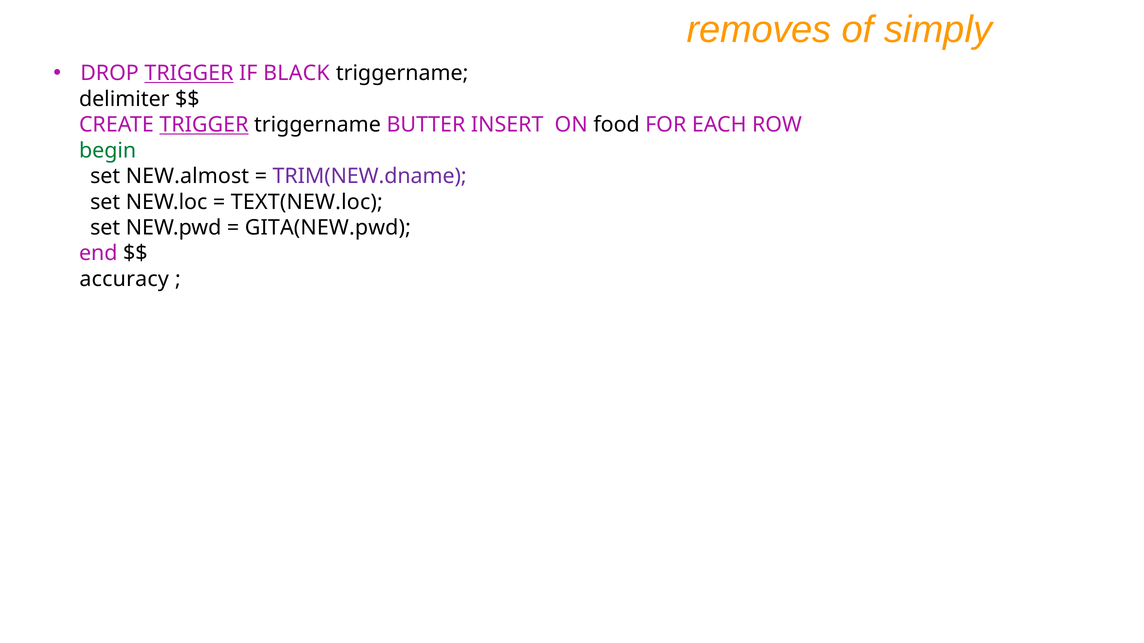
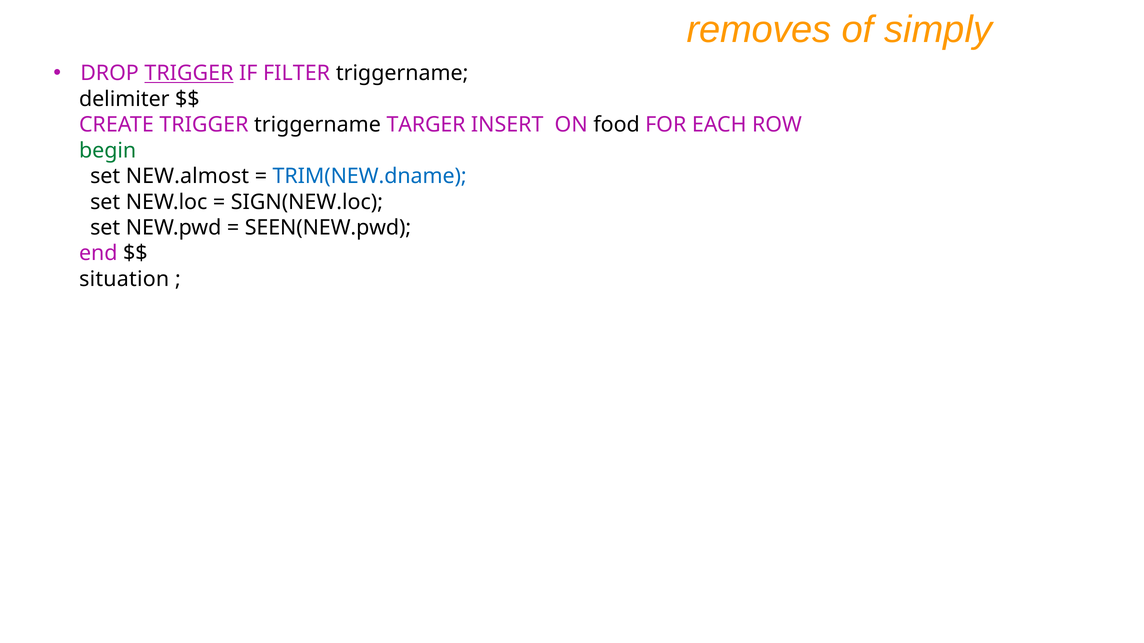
BLACK: BLACK -> FILTER
TRIGGER at (204, 125) underline: present -> none
BUTTER: BUTTER -> TARGER
TRIM(NEW.dname colour: purple -> blue
TEXT(NEW.loc: TEXT(NEW.loc -> SIGN(NEW.loc
GITA(NEW.pwd: GITA(NEW.pwd -> SEEN(NEW.pwd
accuracy: accuracy -> situation
